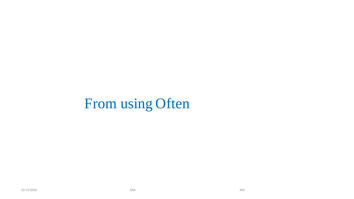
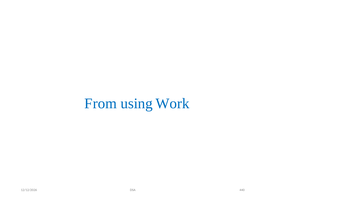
Often: Often -> Work
